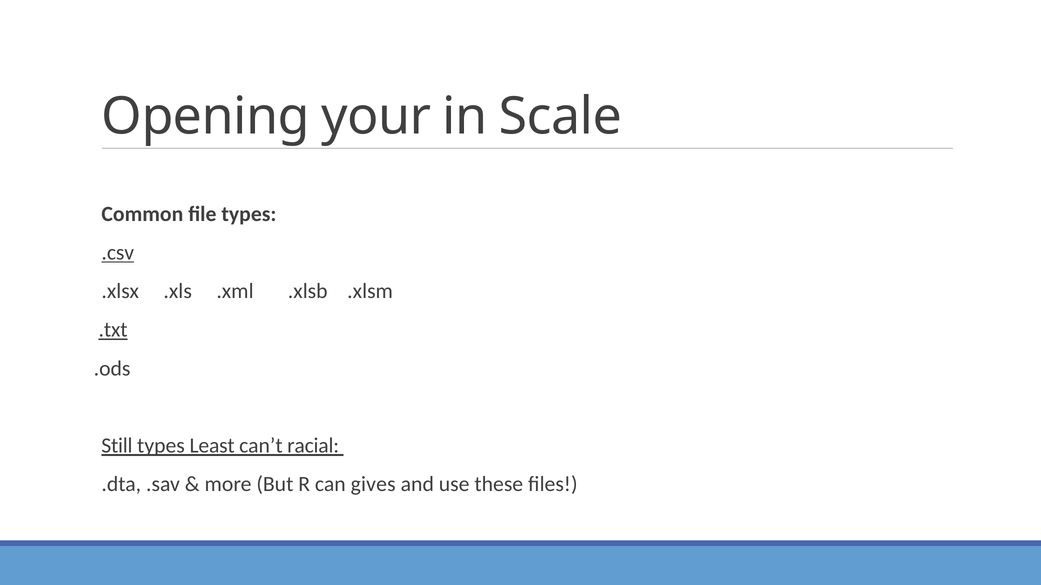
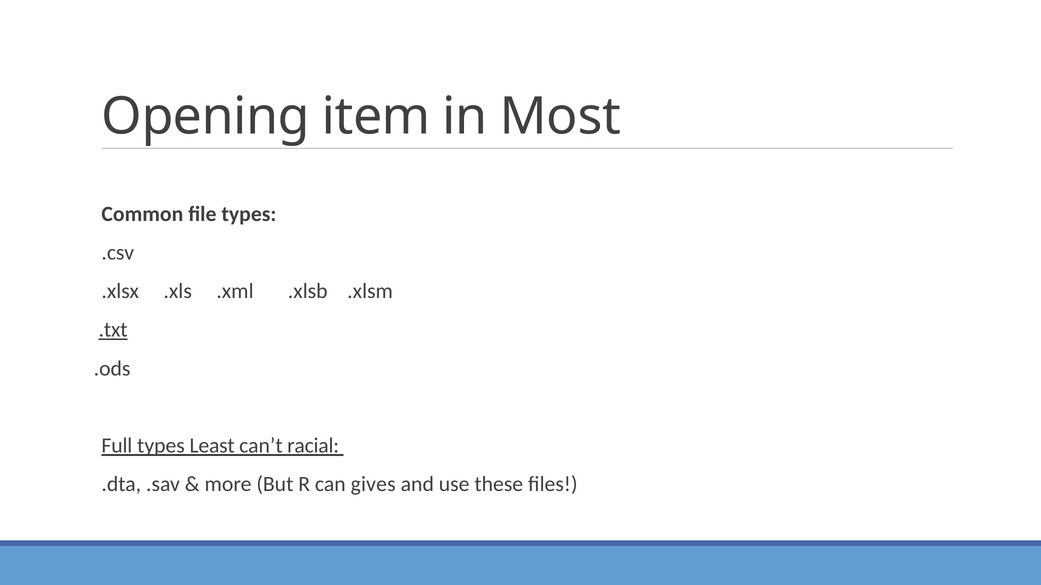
your: your -> item
Scale: Scale -> Most
.csv underline: present -> none
Still: Still -> Full
